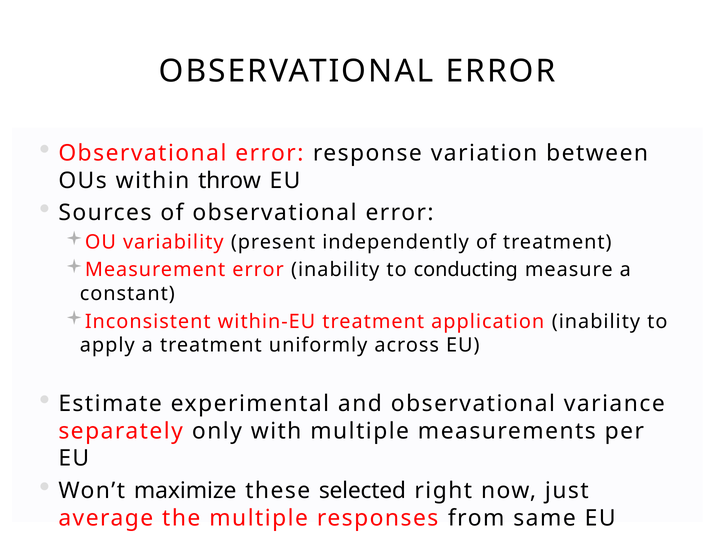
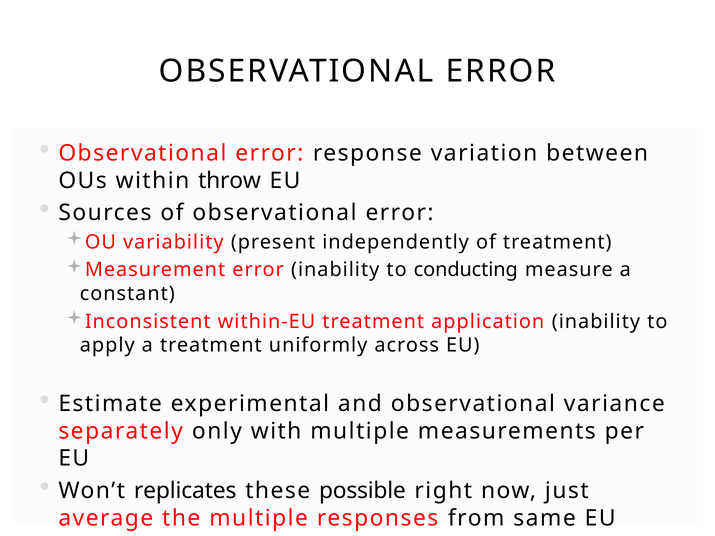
maximize: maximize -> replicates
selected: selected -> possible
